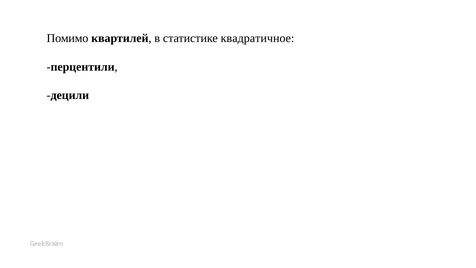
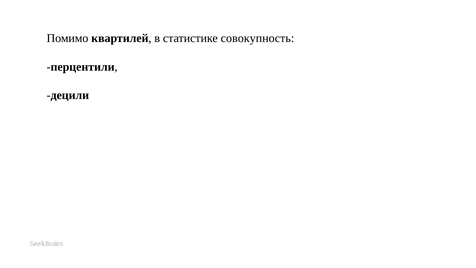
квадратичное: квадратичное -> совокупность
